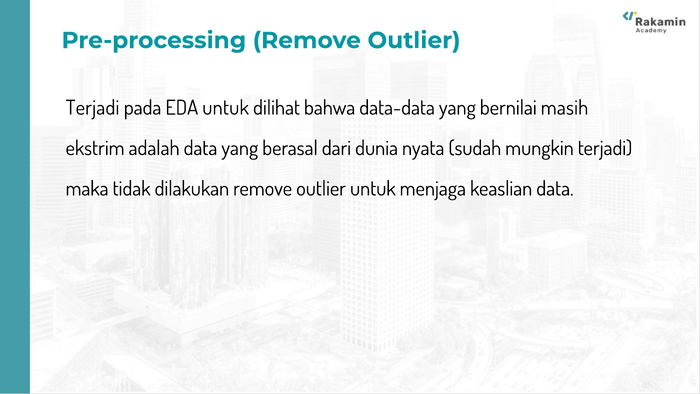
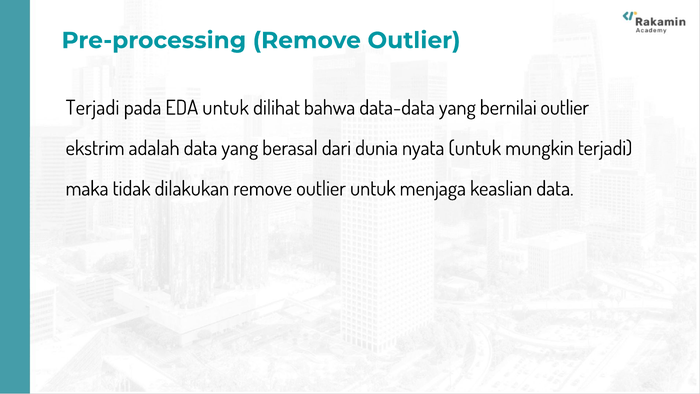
bernilai masih: masih -> outlier
nyata sudah: sudah -> untuk
